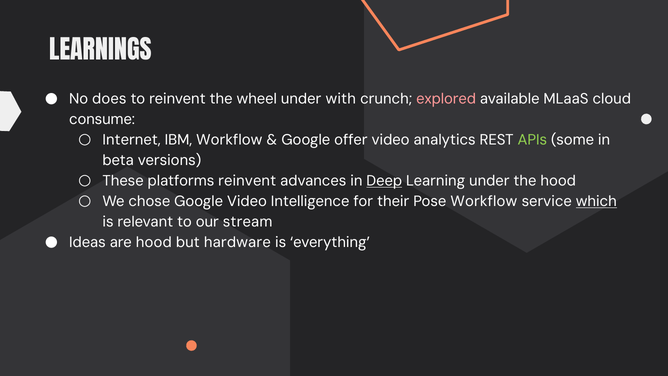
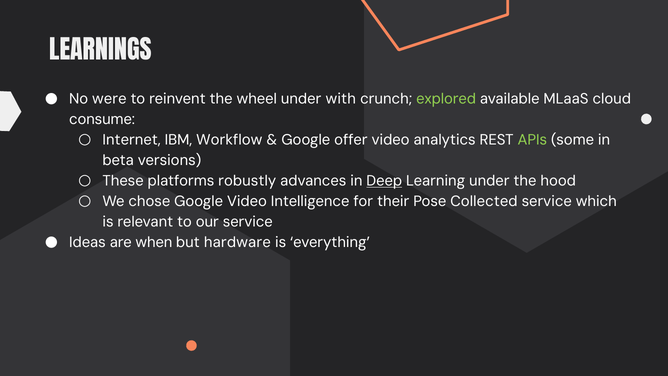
does: does -> were
explored colour: pink -> light green
platforms reinvent: reinvent -> robustly
Pose Workflow: Workflow -> Collected
which underline: present -> none
our stream: stream -> service
are hood: hood -> when
